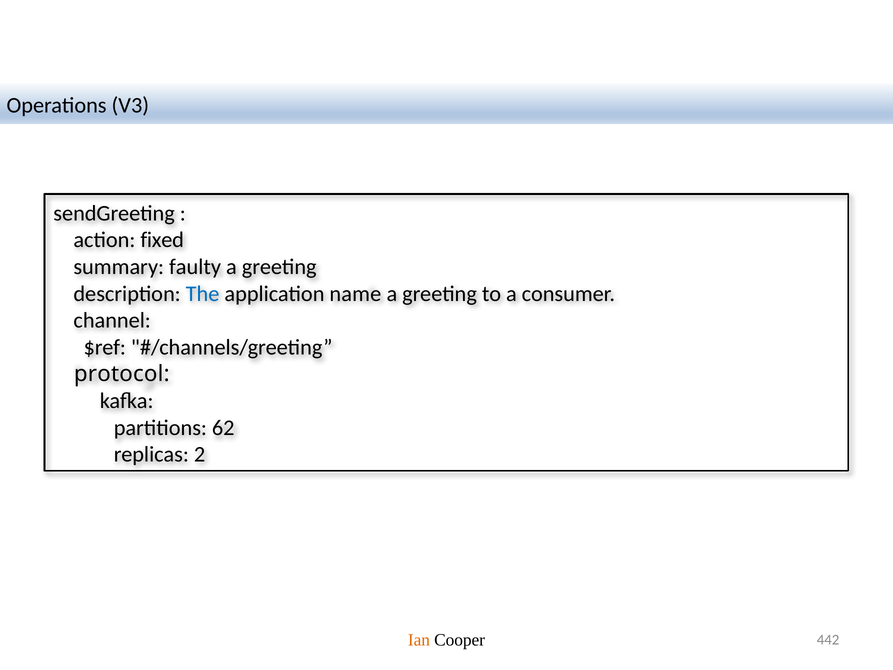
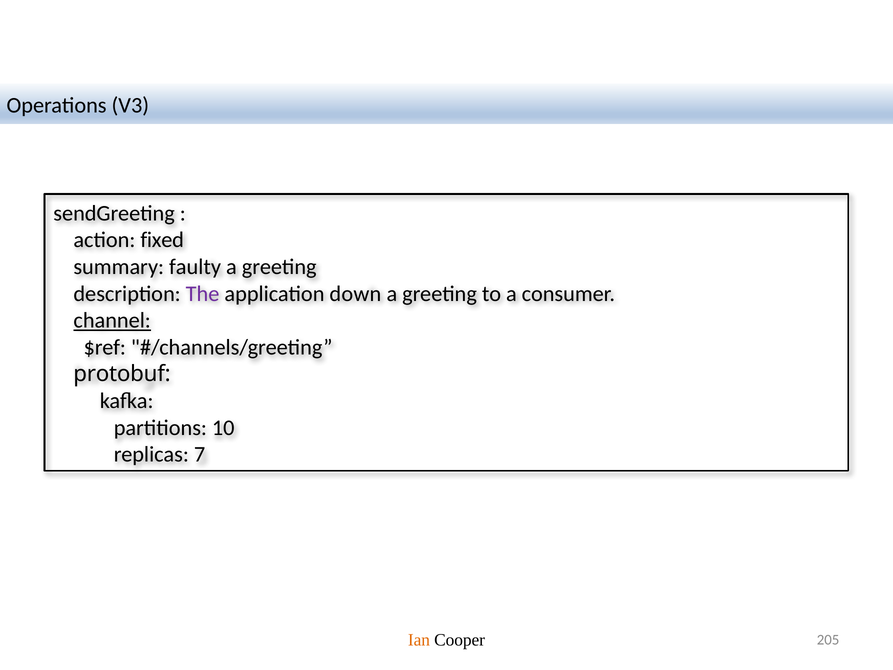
The colour: blue -> purple
name: name -> down
channel underline: none -> present
protocol: protocol -> protobuf
62: 62 -> 10
2: 2 -> 7
442: 442 -> 205
